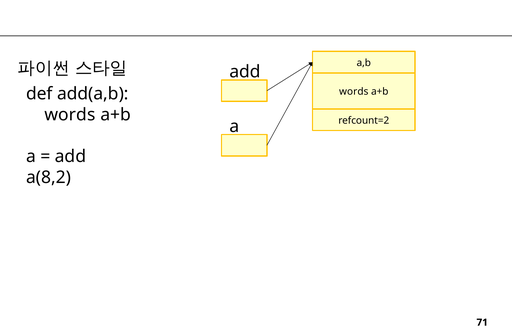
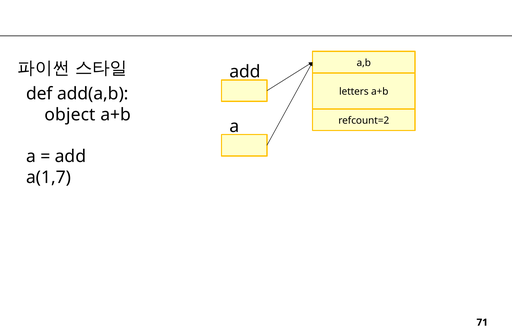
words at (354, 92): words -> letters
words at (70, 115): words -> object
a(8,2: a(8,2 -> a(1,7
